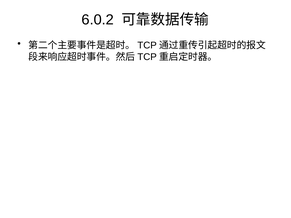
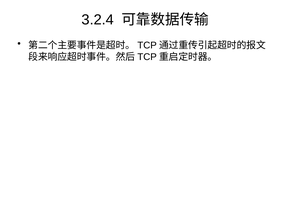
6.0.2: 6.0.2 -> 3.2.4
